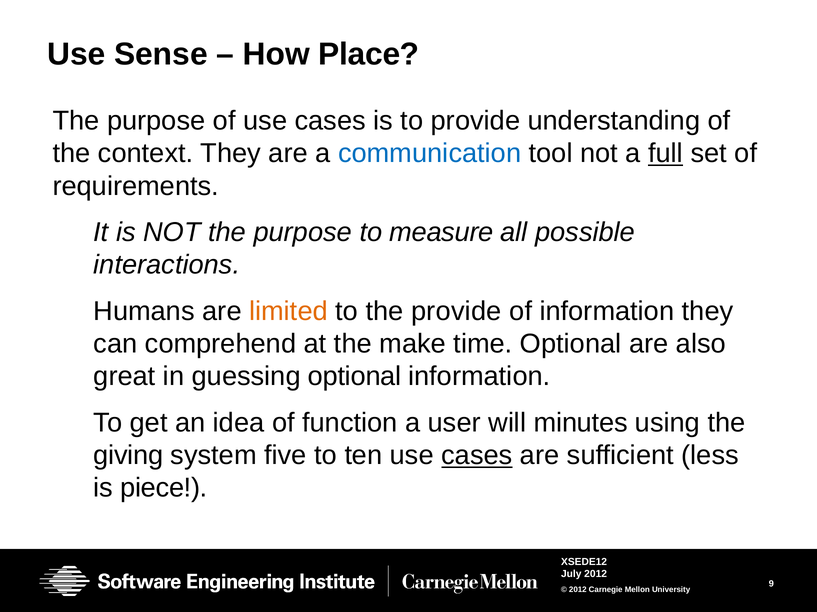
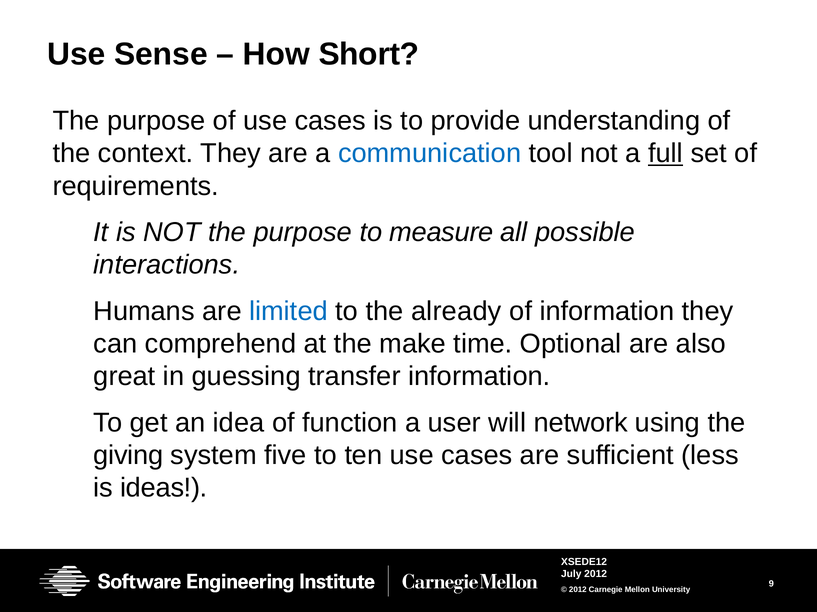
Place: Place -> Short
limited colour: orange -> blue
the provide: provide -> already
guessing optional: optional -> transfer
minutes: minutes -> network
cases at (477, 456) underline: present -> none
piece: piece -> ideas
